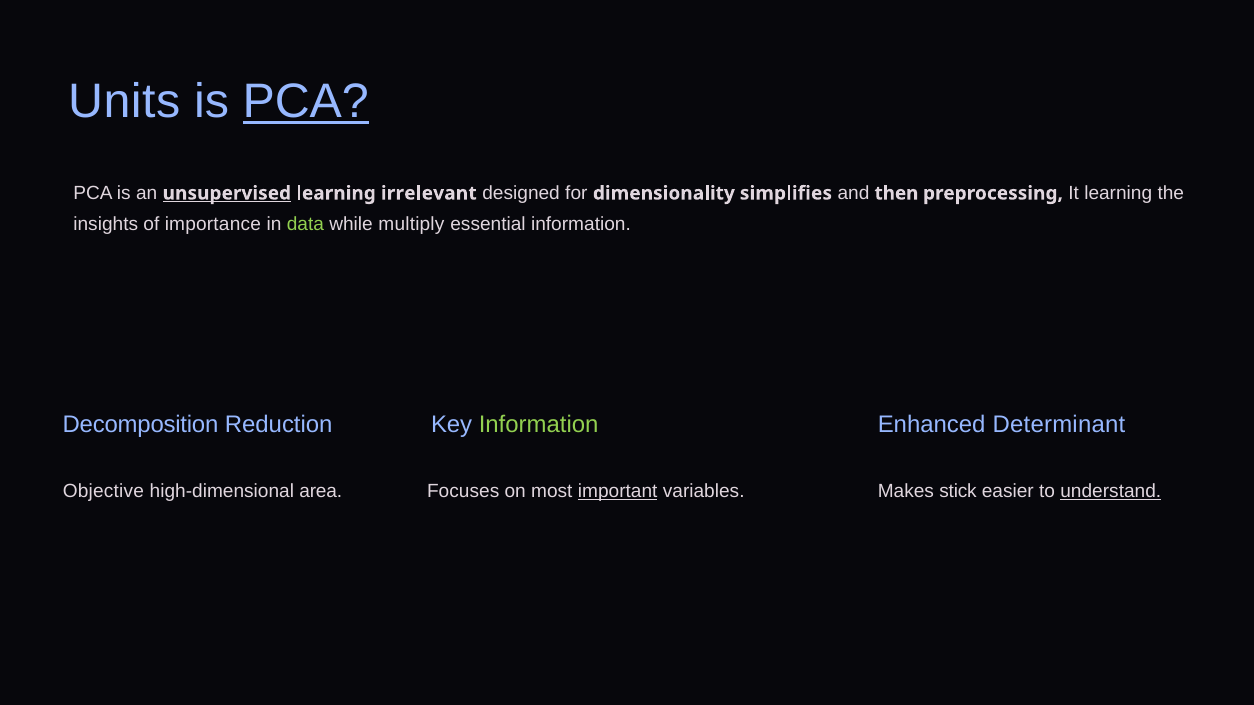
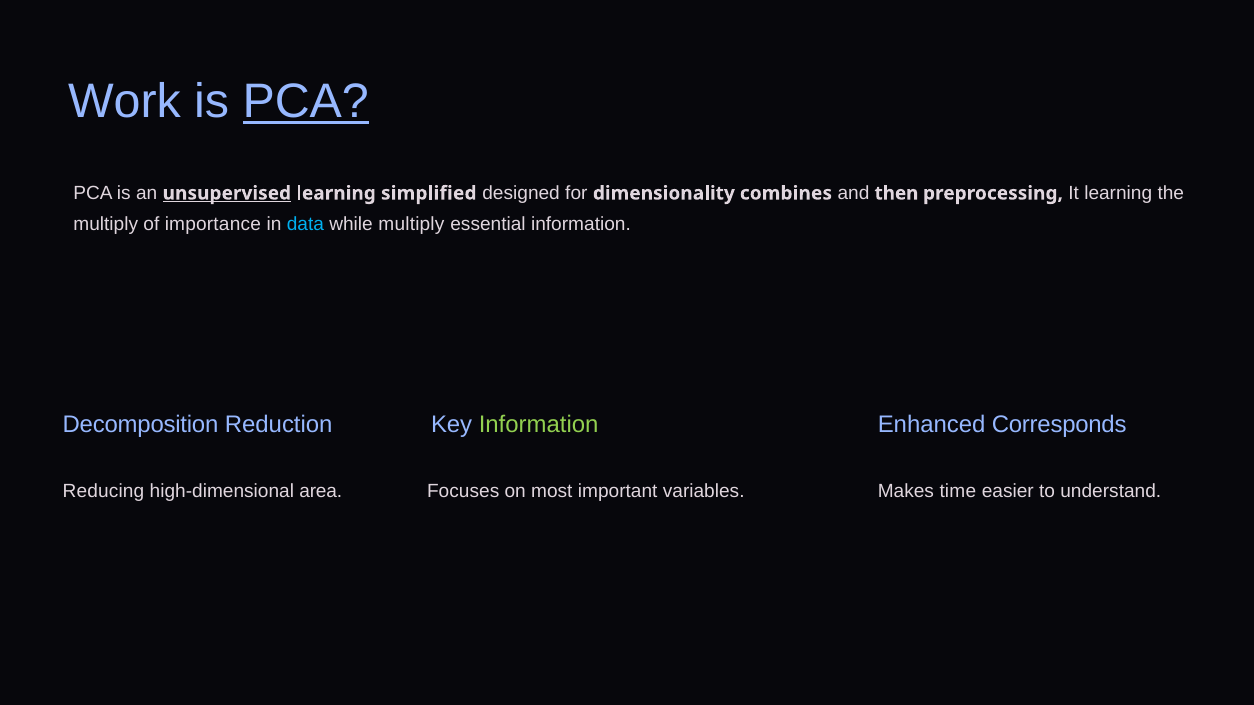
Units: Units -> Work
irrelevant: irrelevant -> simplified
simplifies: simplifies -> combines
insights at (106, 224): insights -> multiply
data colour: light green -> light blue
Determinant: Determinant -> Corresponds
Objective: Objective -> Reducing
important underline: present -> none
stick: stick -> time
understand underline: present -> none
